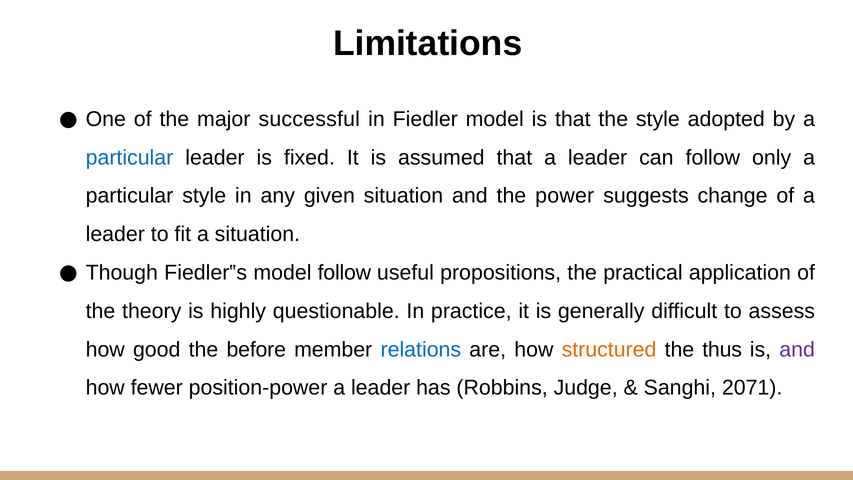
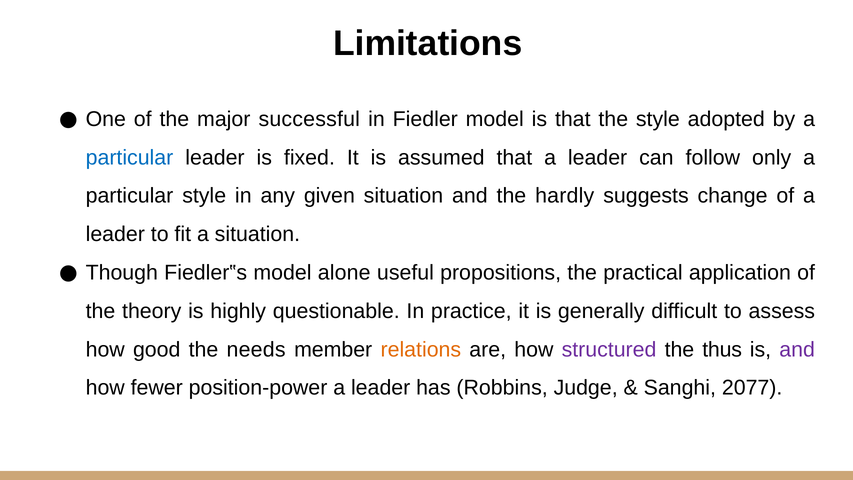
power: power -> hardly
model follow: follow -> alone
before: before -> needs
relations colour: blue -> orange
structured colour: orange -> purple
2071: 2071 -> 2077
